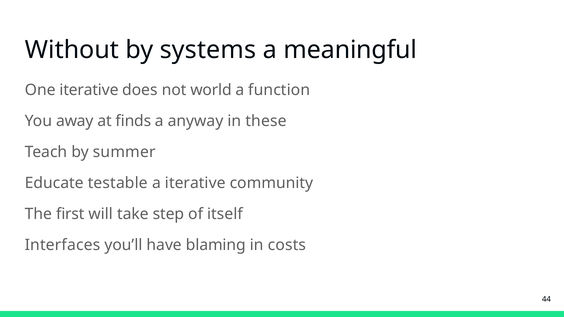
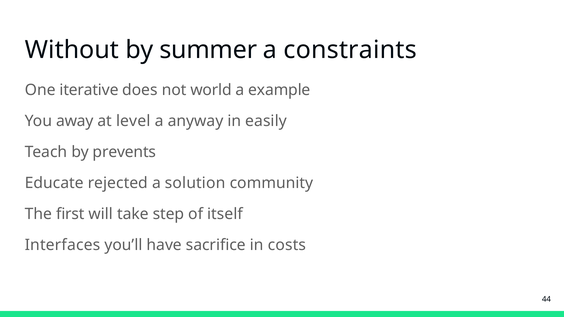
systems: systems -> summer
meaningful: meaningful -> constraints
function: function -> example
finds: finds -> level
these: these -> easily
summer: summer -> prevents
testable: testable -> rejected
a iterative: iterative -> solution
blaming: blaming -> sacrifice
